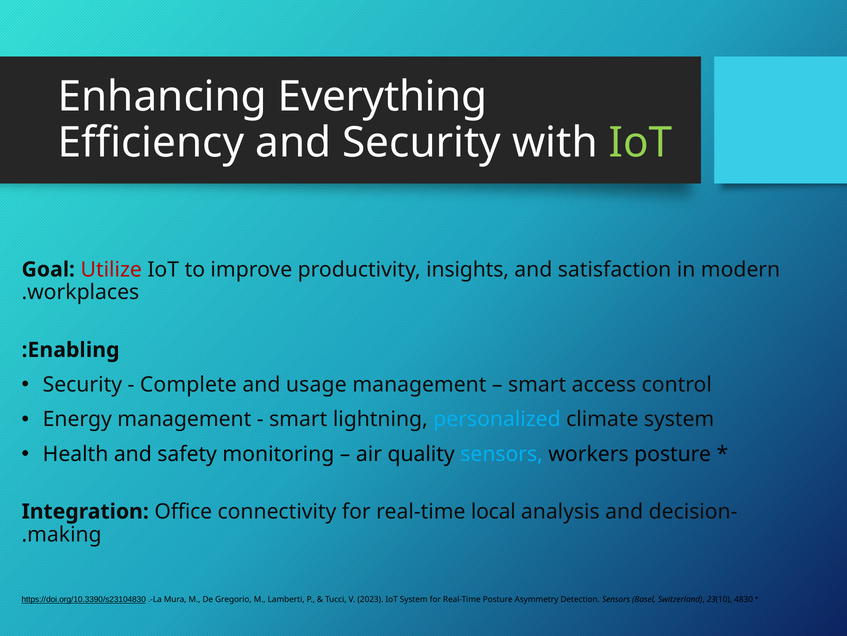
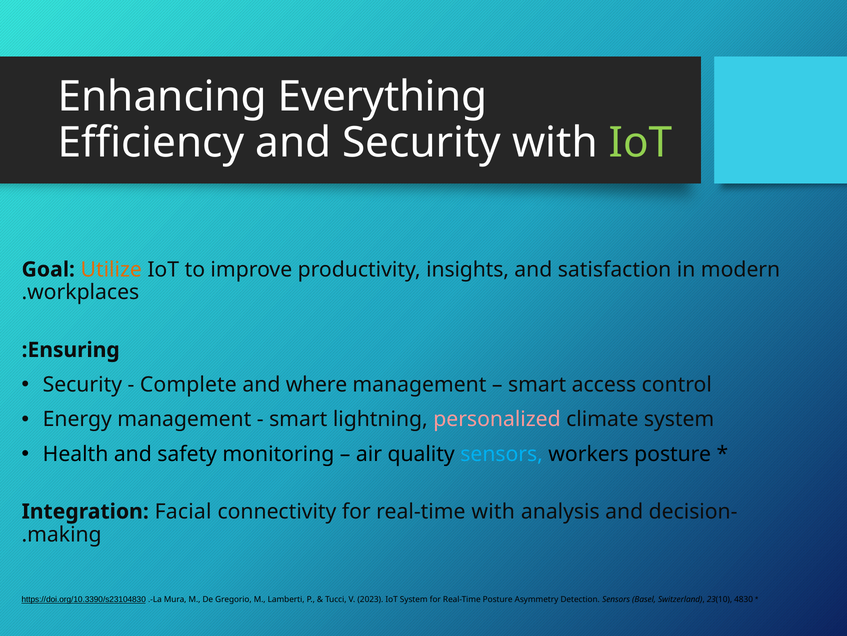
Utilize colour: red -> orange
Enabling: Enabling -> Ensuring
usage: usage -> where
personalized colour: light blue -> pink
Office: Office -> Facial
real-time local: local -> with
